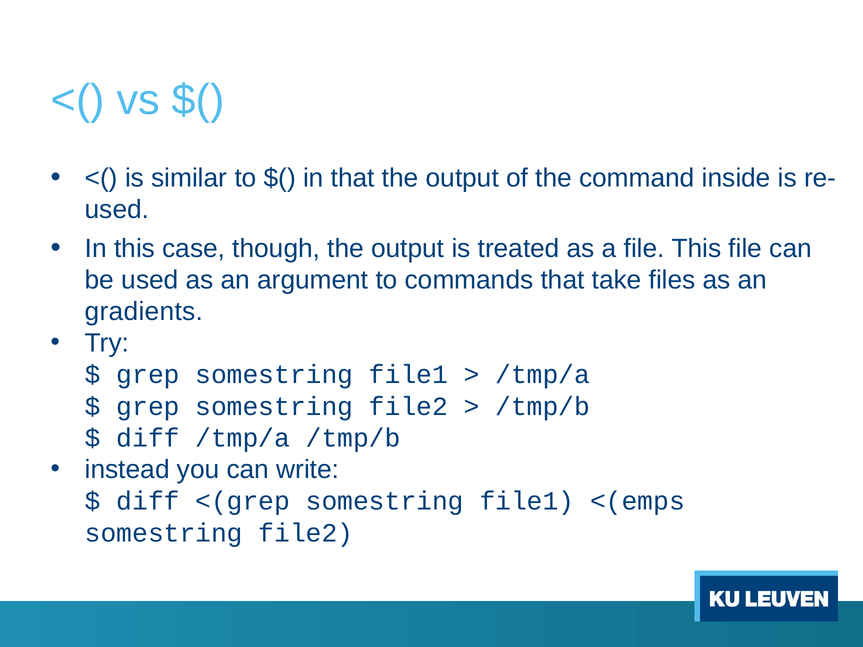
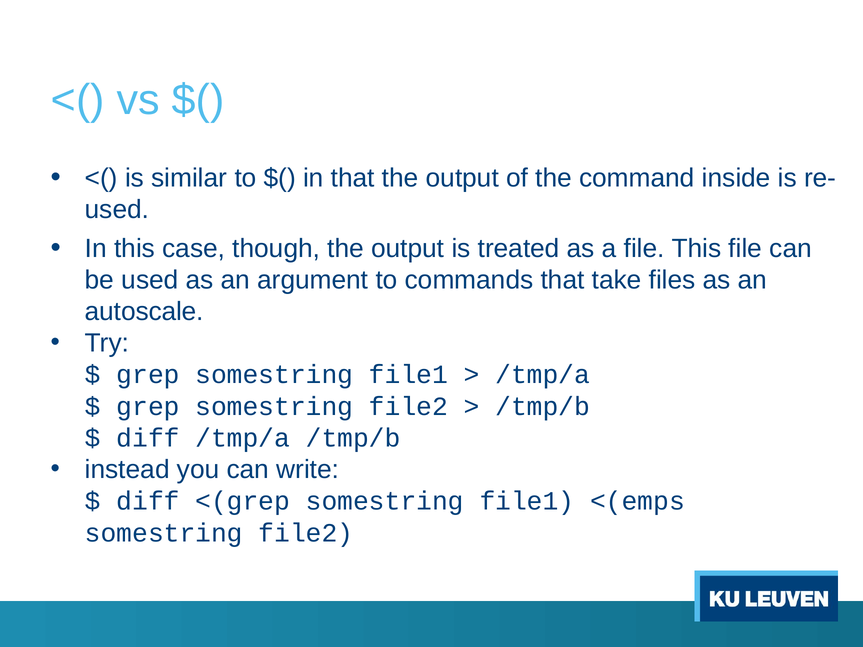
gradients: gradients -> autoscale
